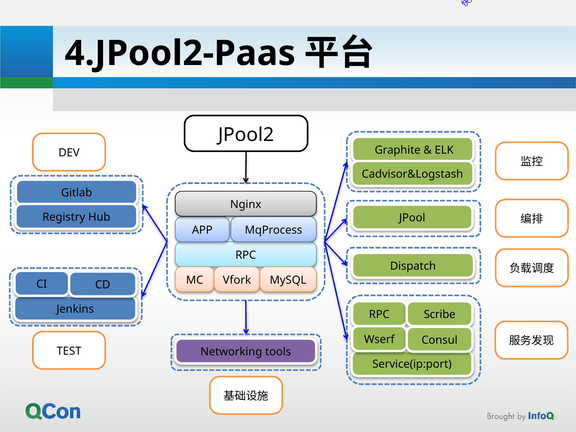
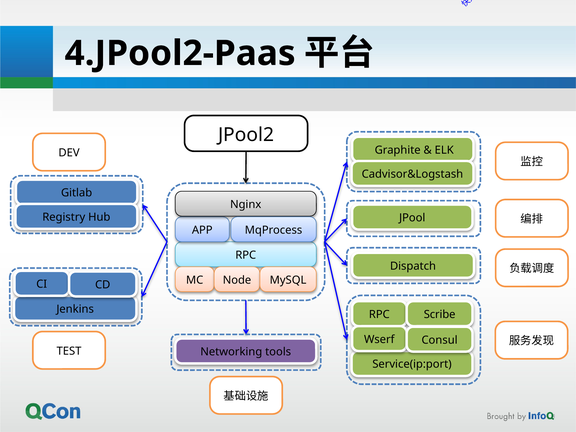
Vfork: Vfork -> Node
